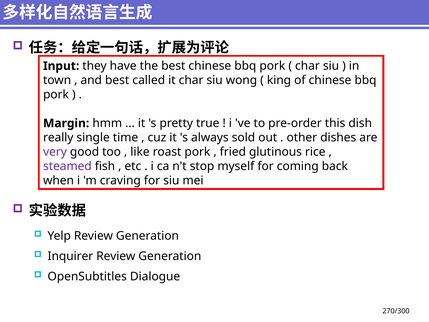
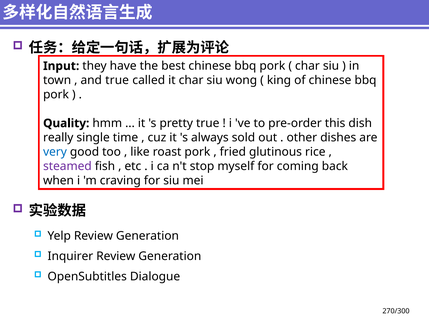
and best: best -> true
Margin: Margin -> Quality
very colour: purple -> blue
